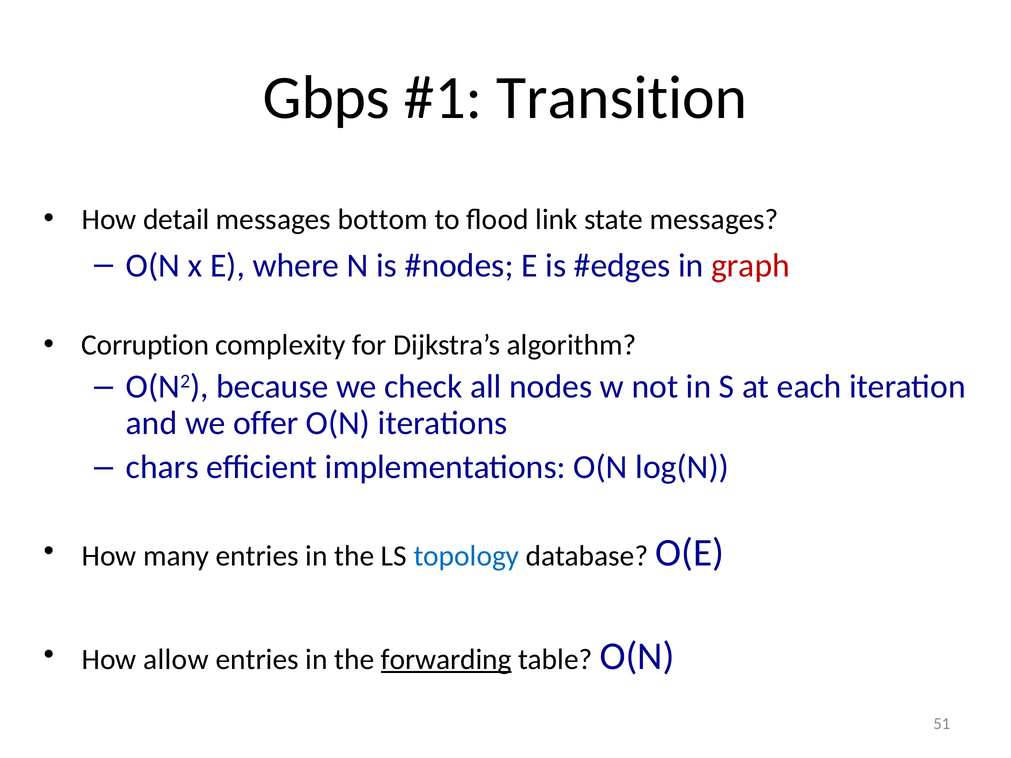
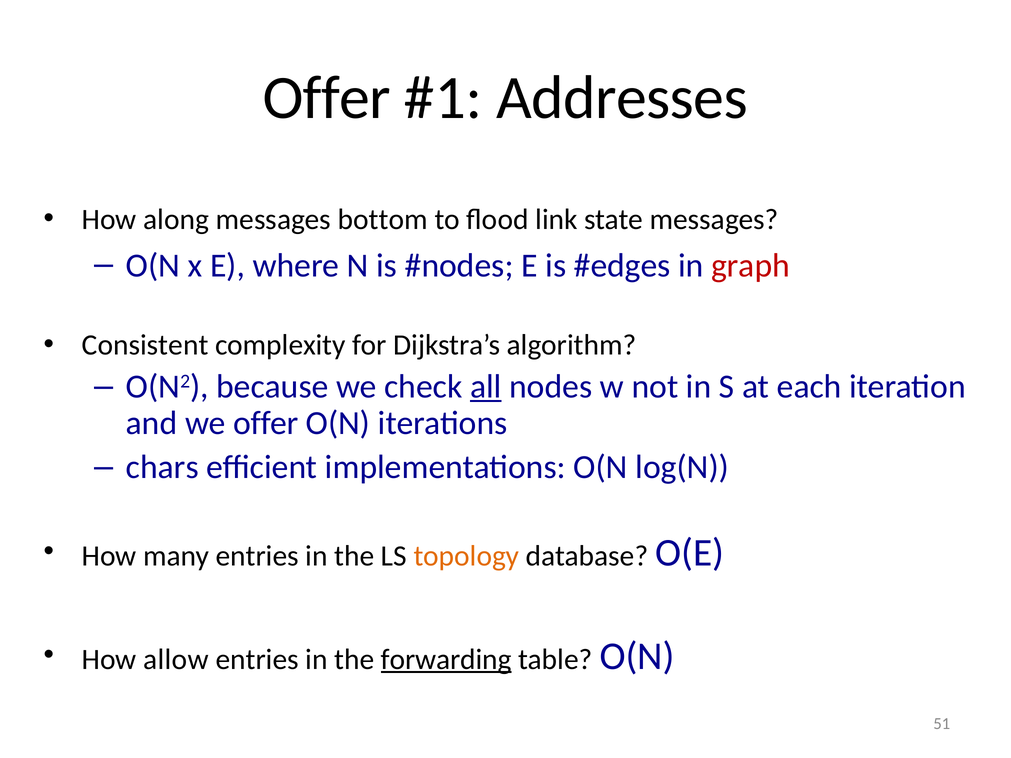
Gbps at (327, 98): Gbps -> Offer
Transition: Transition -> Addresses
detail: detail -> along
Corruption: Corruption -> Consistent
all underline: none -> present
topology colour: blue -> orange
